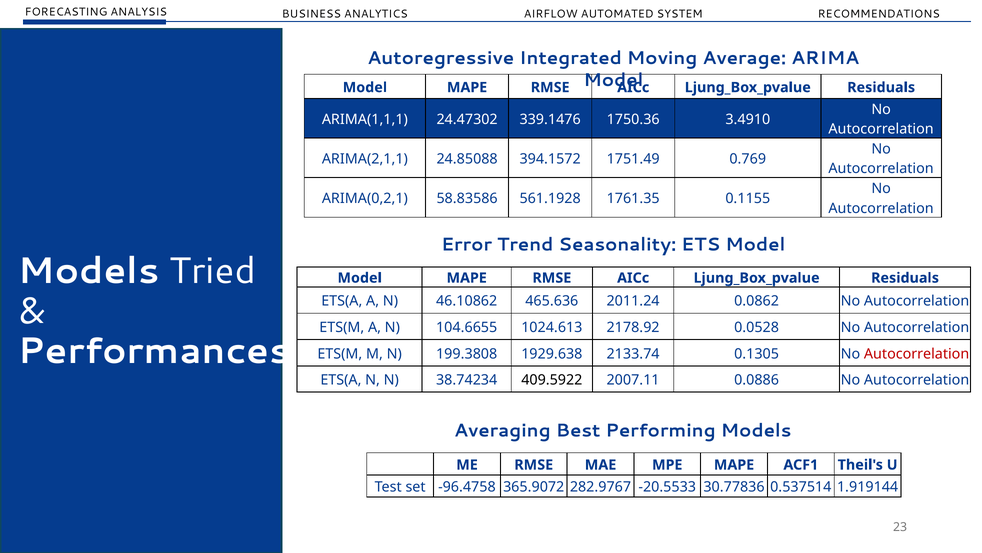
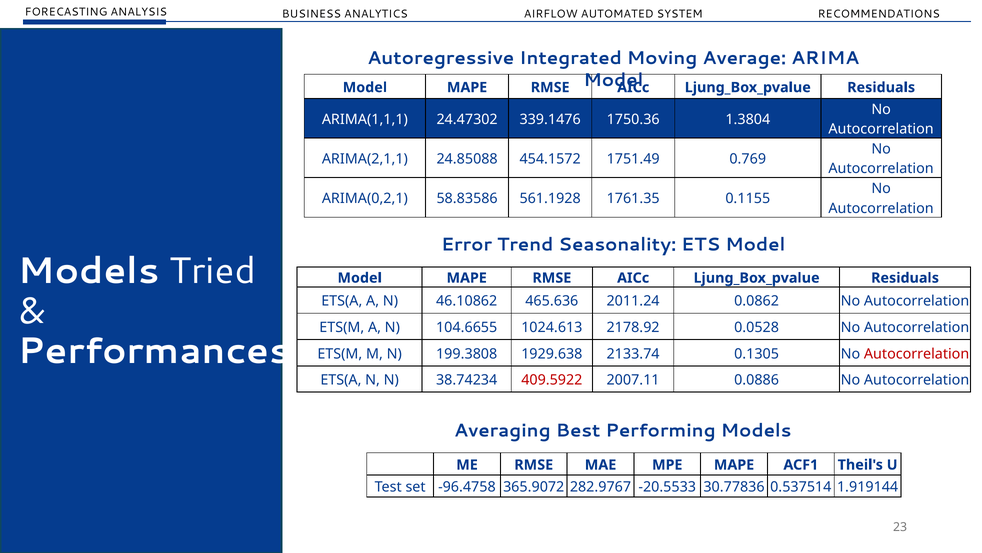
3.4910: 3.4910 -> 1.3804
394.1572: 394.1572 -> 454.1572
409.5922 colour: black -> red
